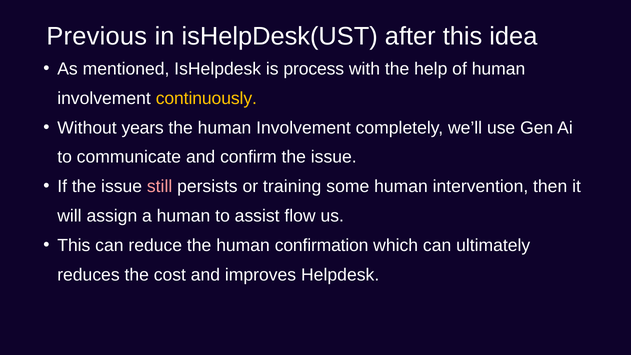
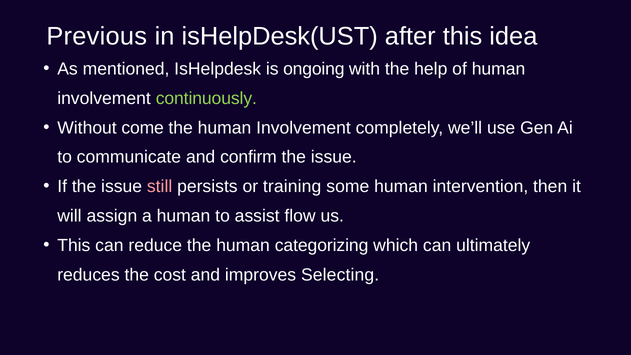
process: process -> ongoing
continuously colour: yellow -> light green
years: years -> come
confirmation: confirmation -> categorizing
Helpdesk: Helpdesk -> Selecting
